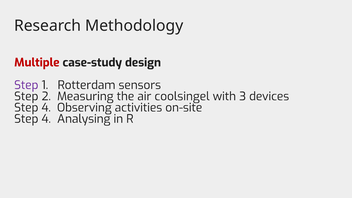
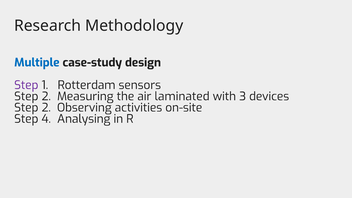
Multiple colour: red -> blue
coolsingel: coolsingel -> laminated
4 at (46, 108): 4 -> 2
